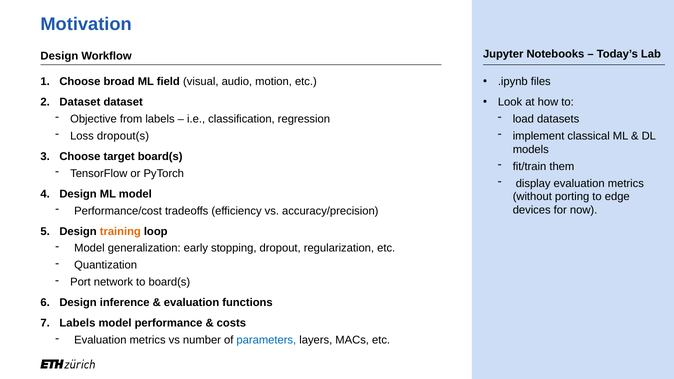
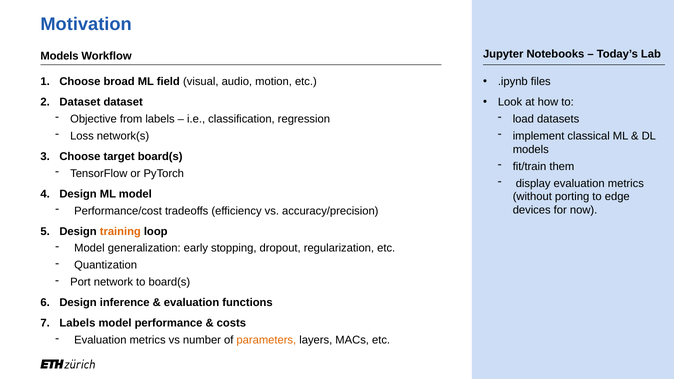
Design at (59, 56): Design -> Models
dropout(s: dropout(s -> network(s
parameters colour: blue -> orange
